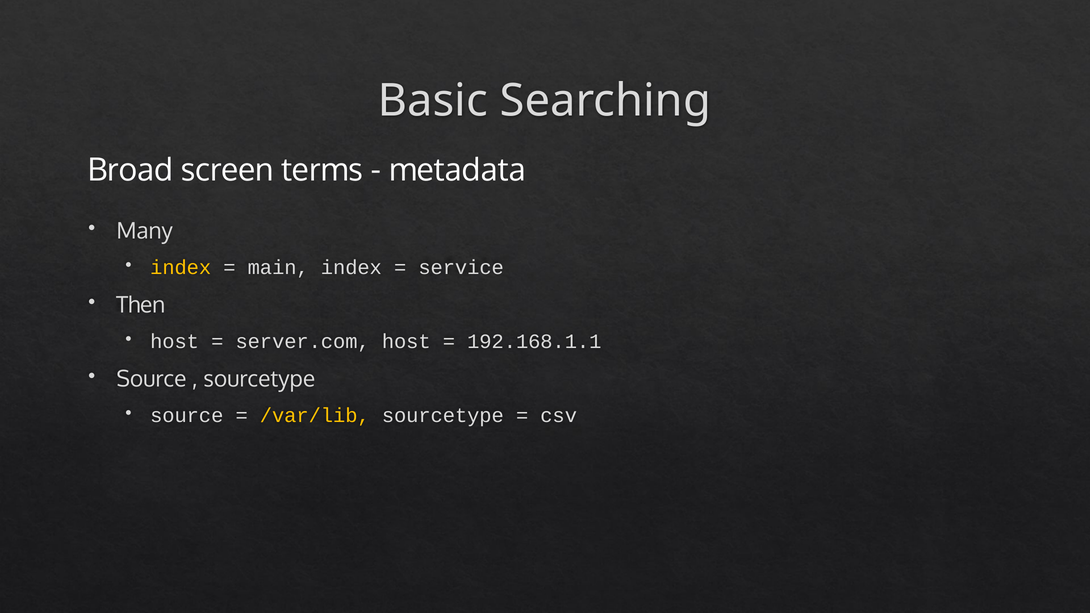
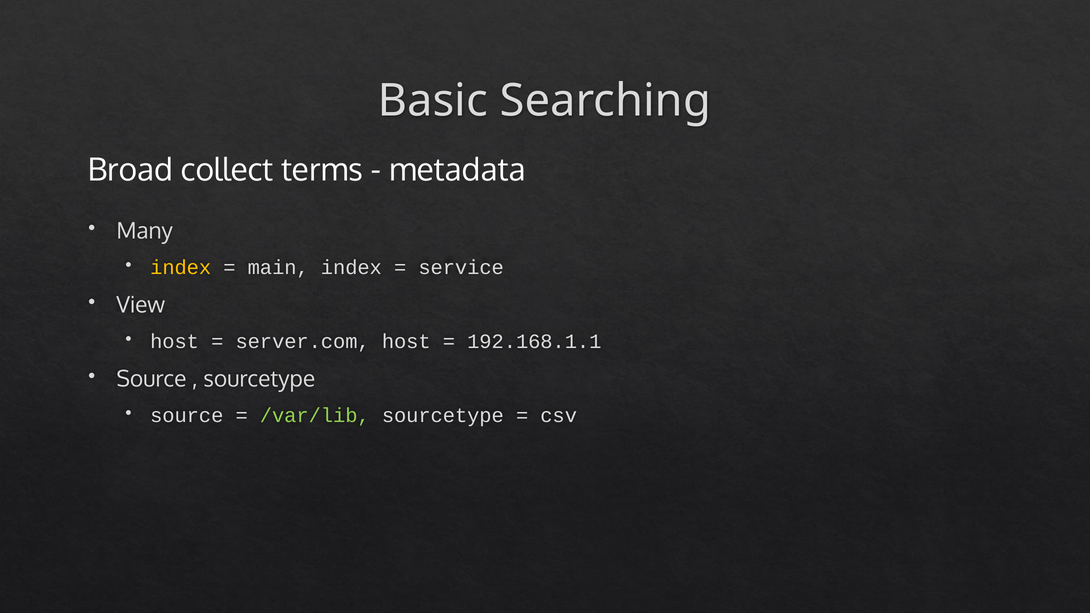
screen: screen -> collect
Then: Then -> View
/var/lib colour: yellow -> light green
